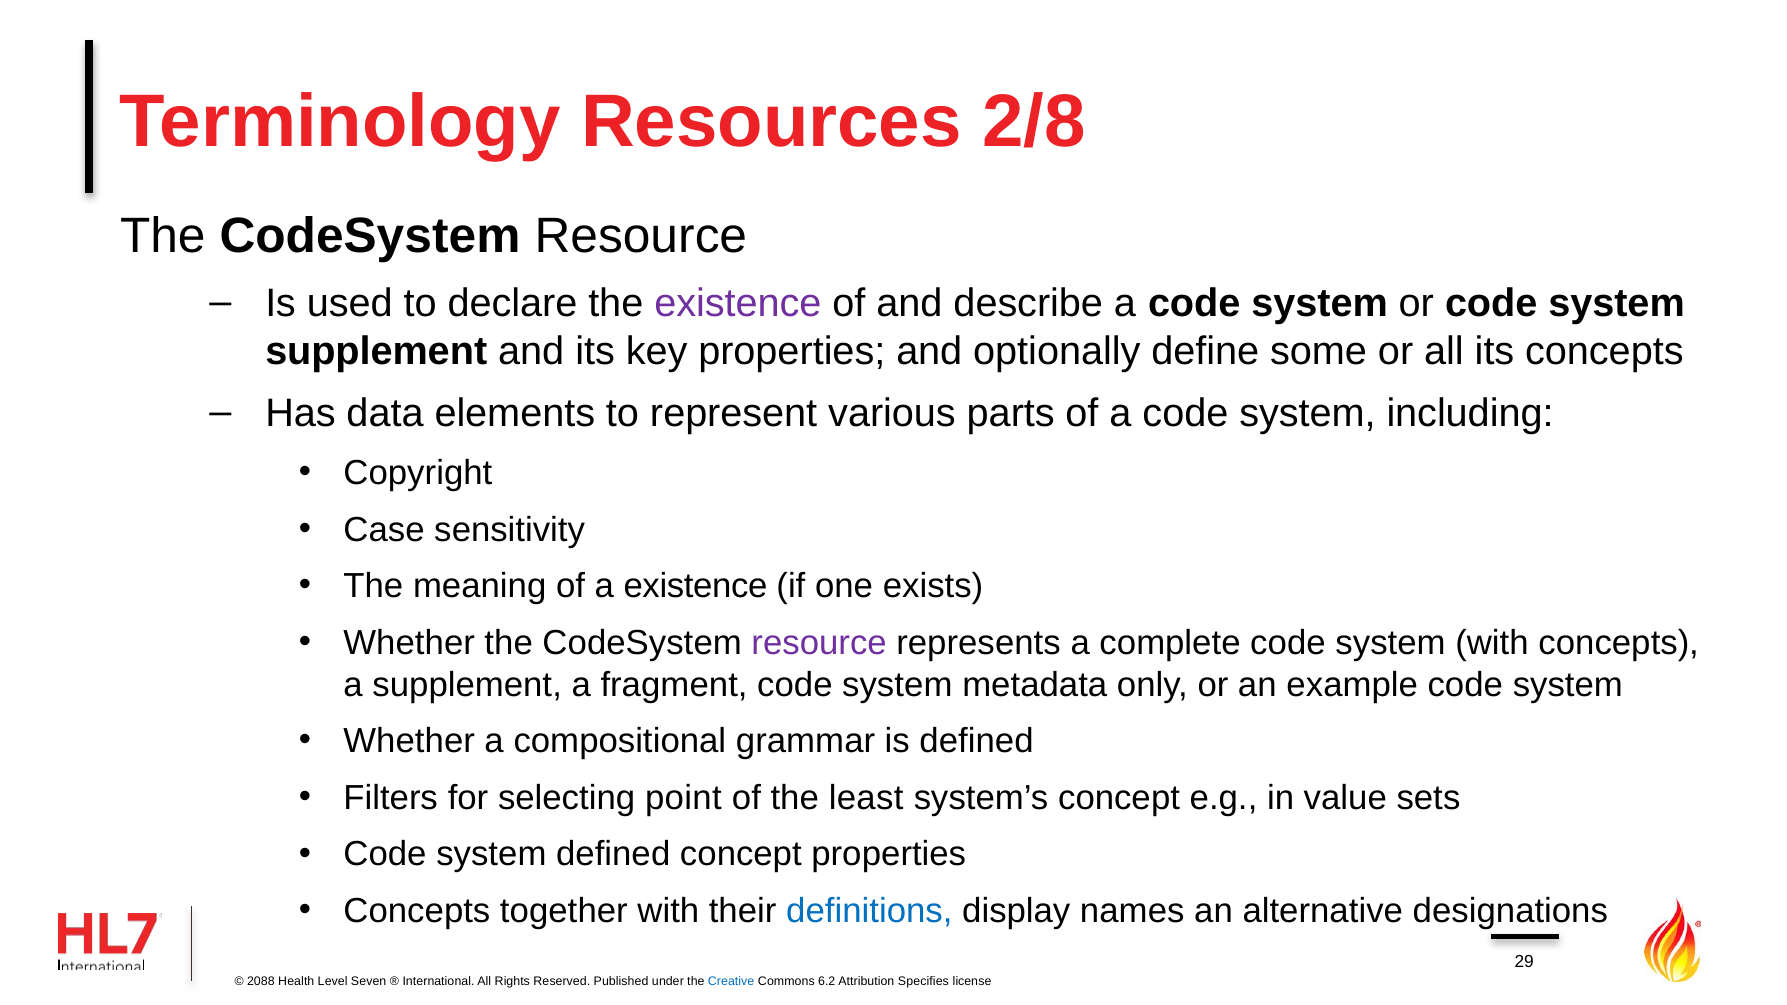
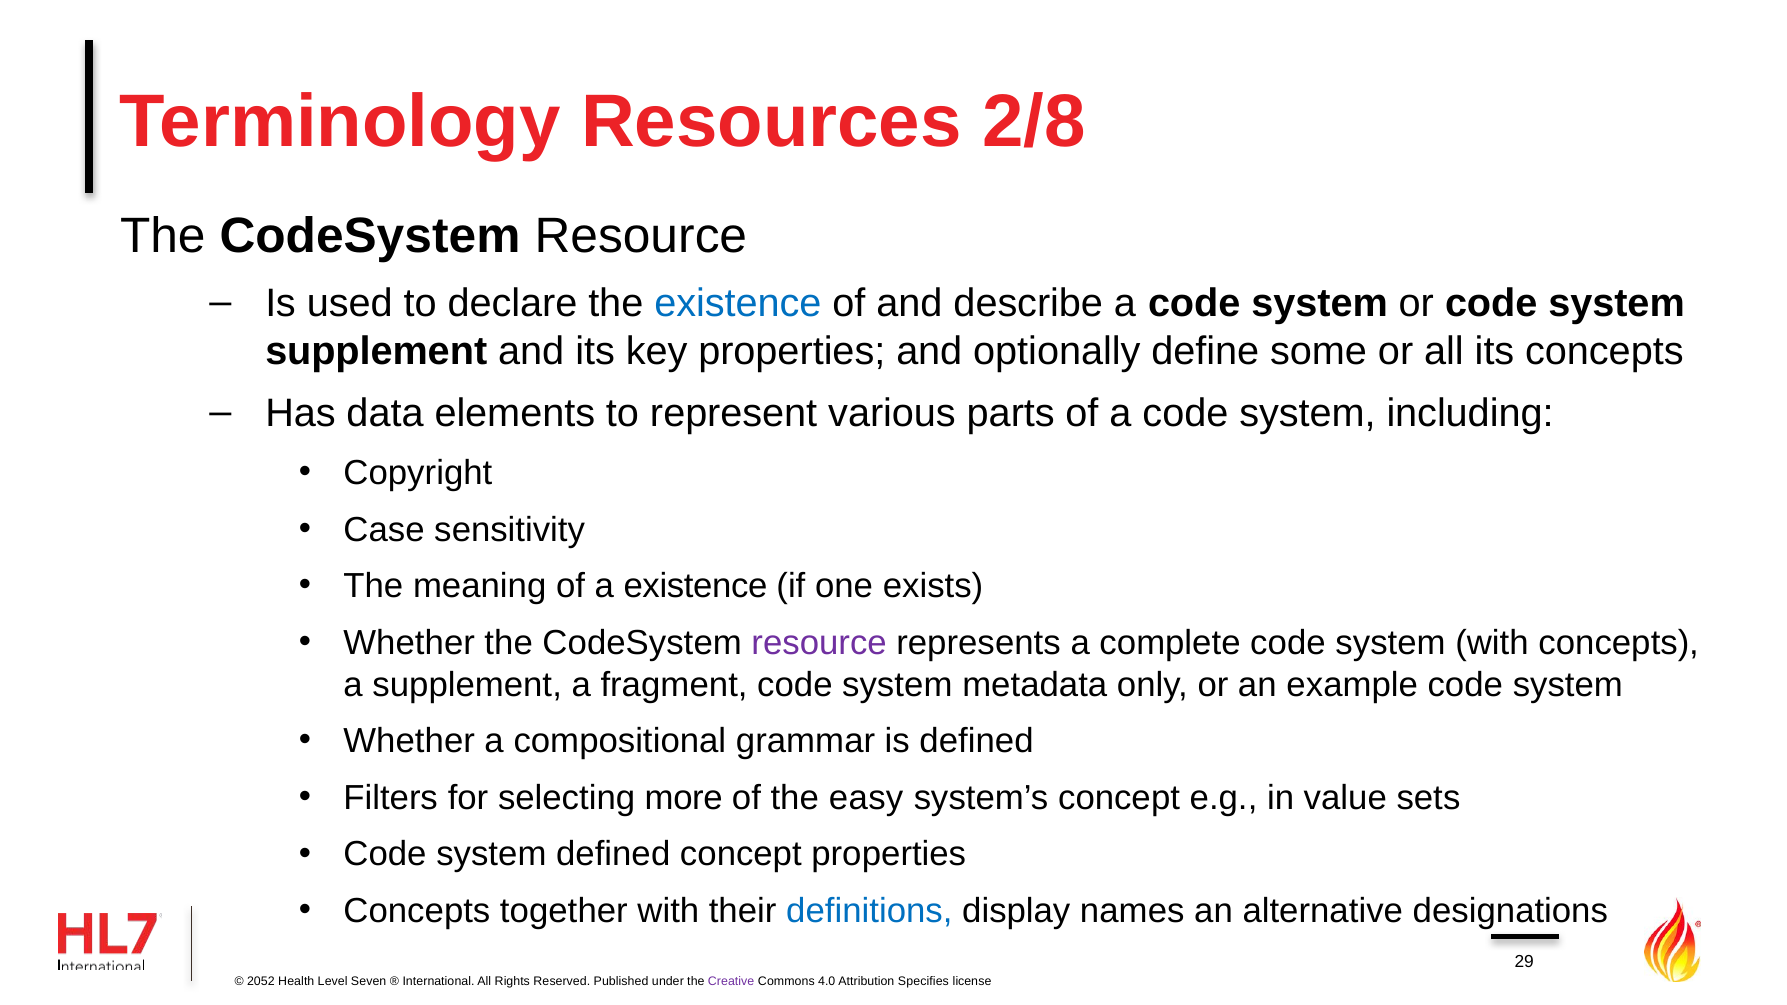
existence at (738, 304) colour: purple -> blue
point: point -> more
least: least -> easy
2088: 2088 -> 2052
Creative colour: blue -> purple
6.2: 6.2 -> 4.0
